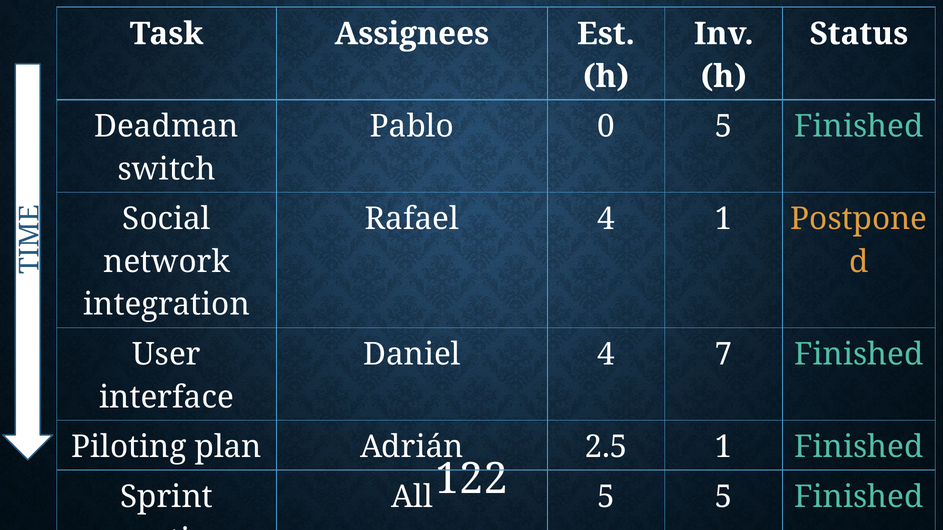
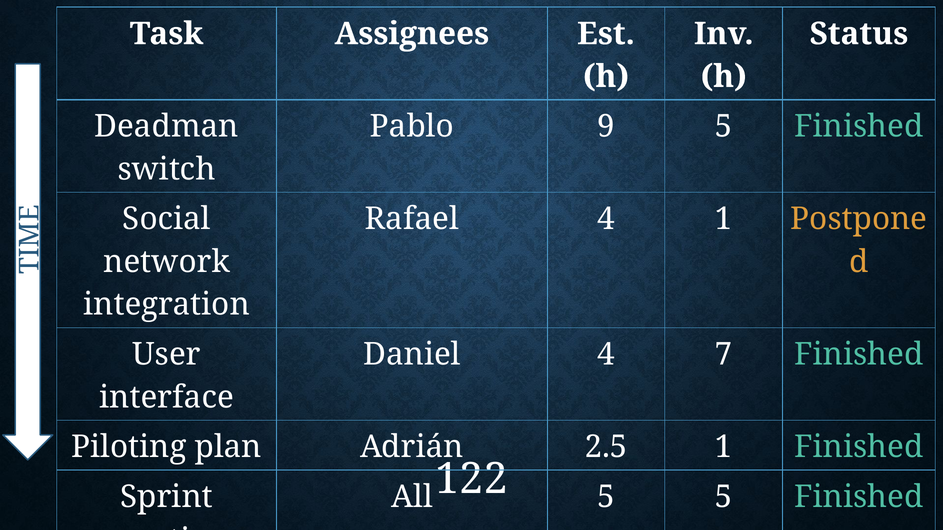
0: 0 -> 9
